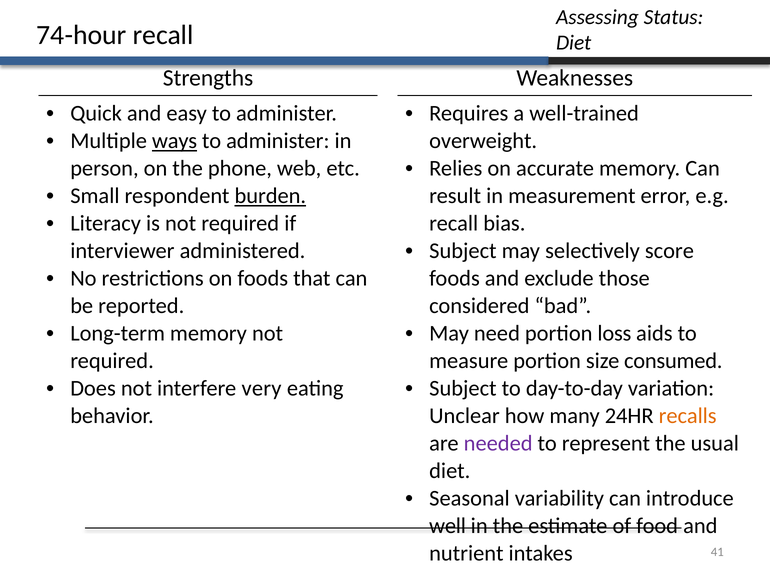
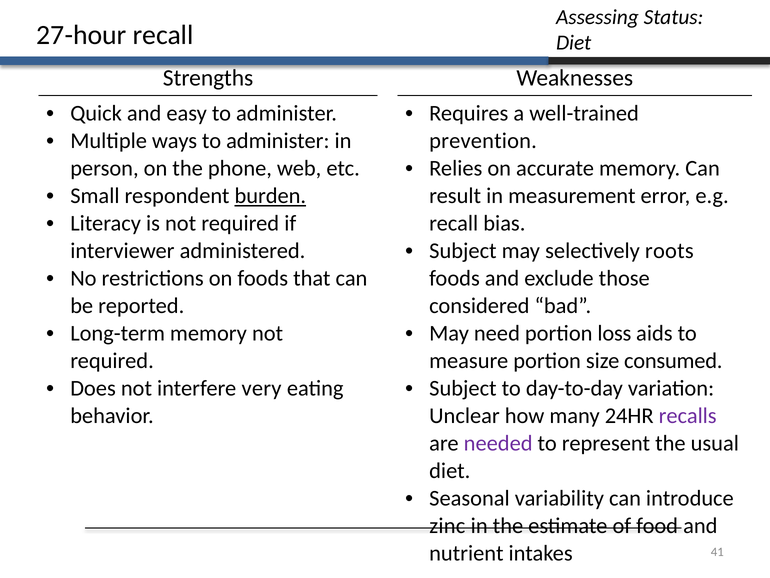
74-hour: 74-hour -> 27-hour
ways underline: present -> none
overweight: overweight -> prevention
score: score -> roots
recalls colour: orange -> purple
well: well -> zinc
